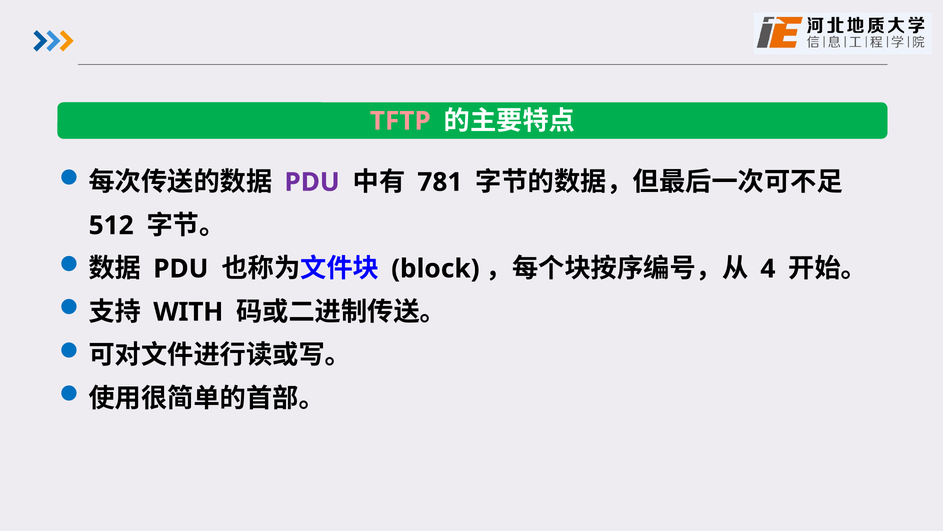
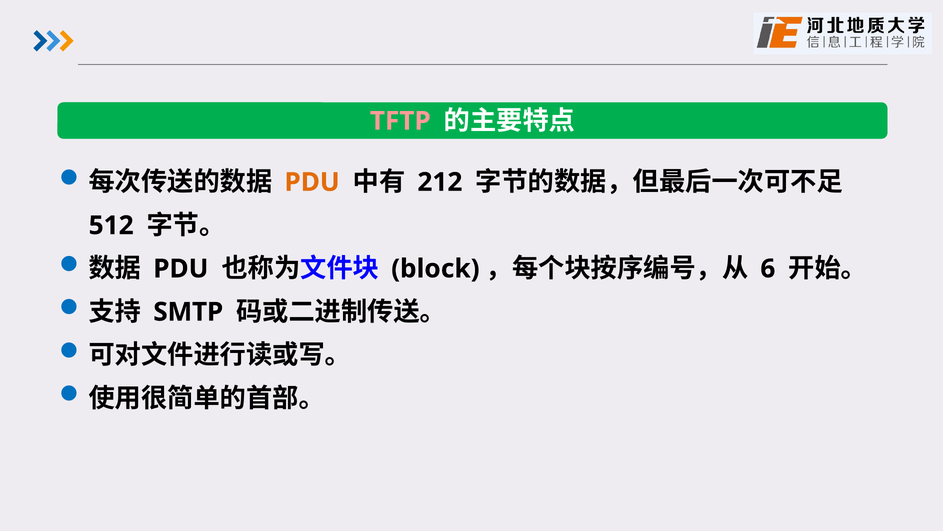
PDU at (312, 182) colour: purple -> orange
781: 781 -> 212
4: 4 -> 6
WITH: WITH -> SMTP
